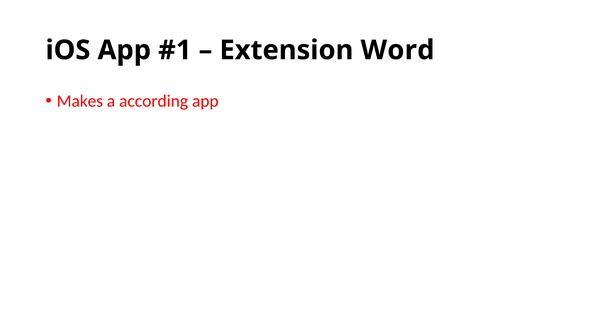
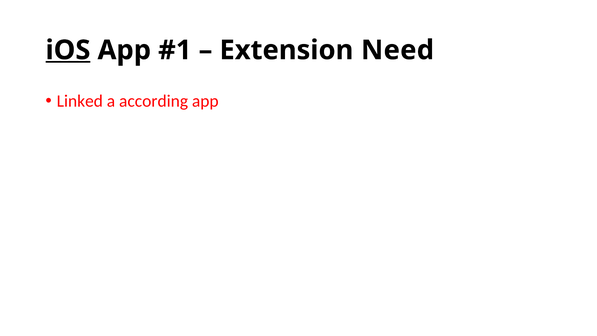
iOS underline: none -> present
Word: Word -> Need
Makes: Makes -> Linked
